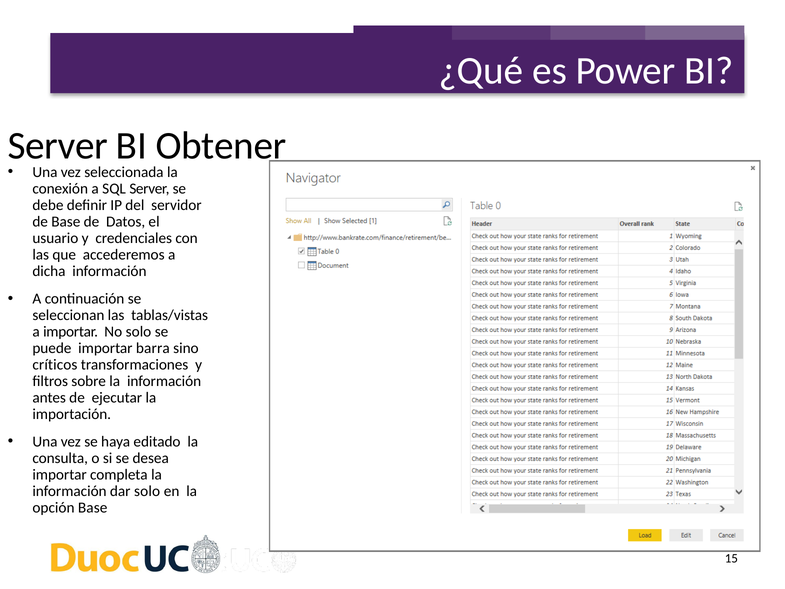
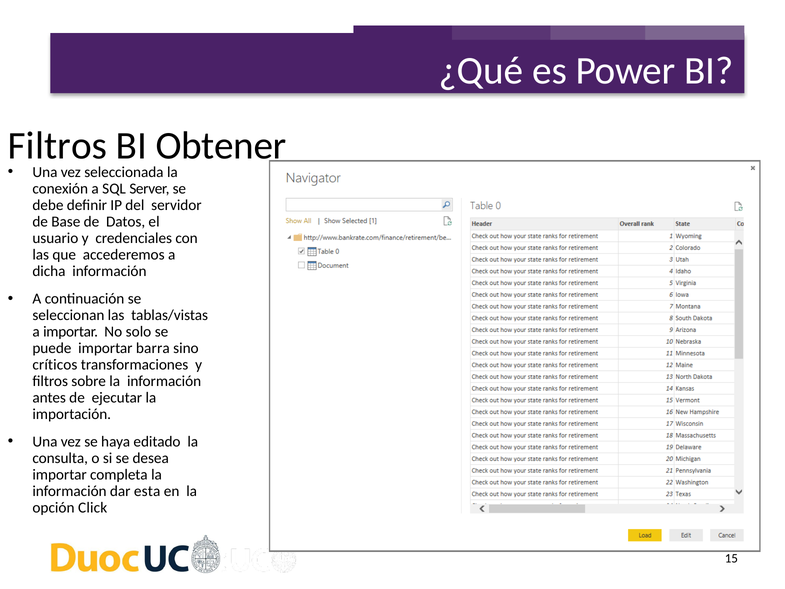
Server at (58, 146): Server -> Filtros
dar solo: solo -> esta
opción Base: Base -> Click
